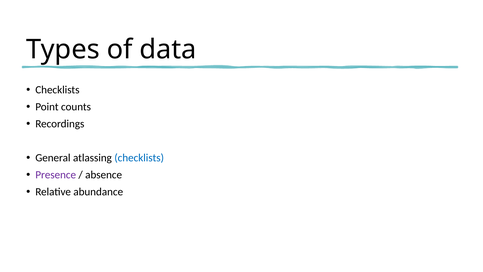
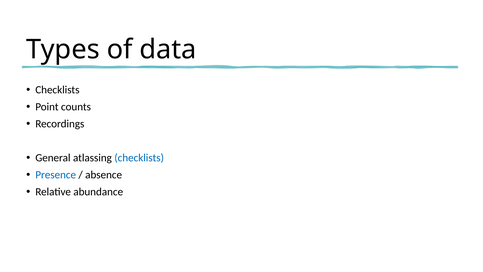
Presence colour: purple -> blue
